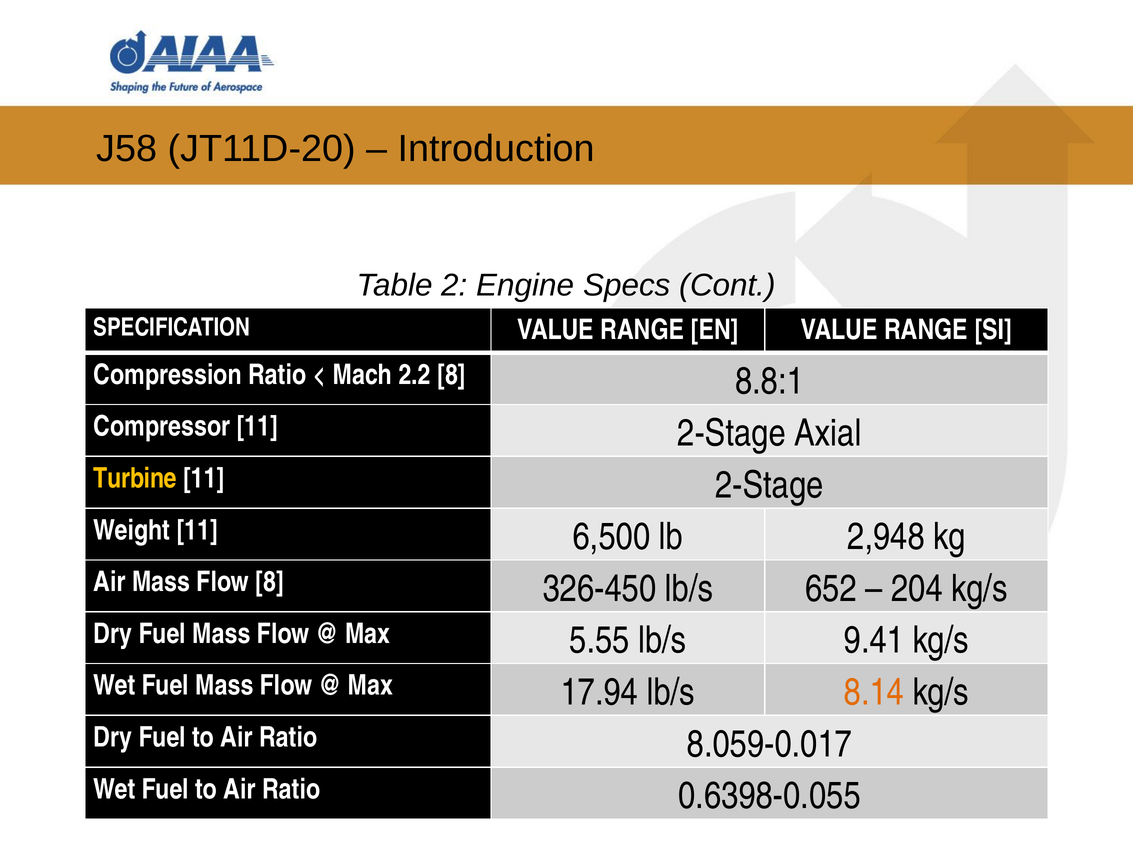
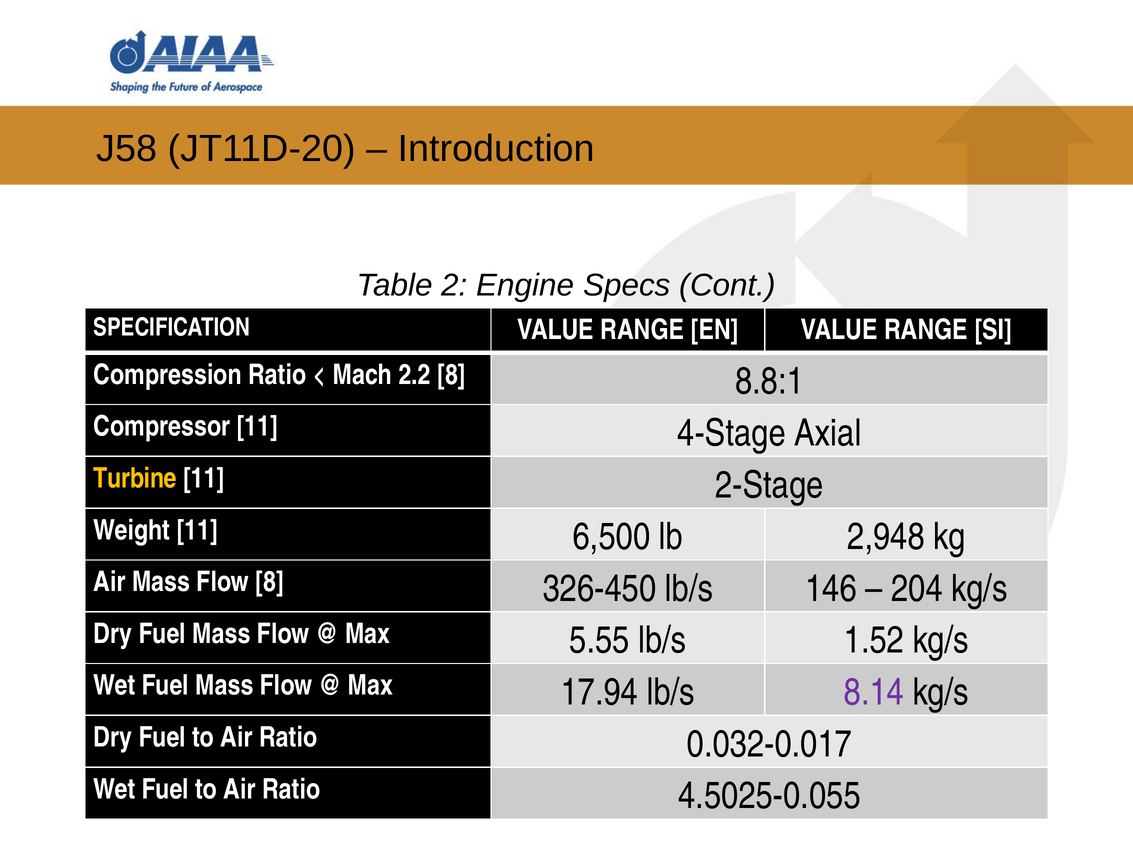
Compressor 11 2-Stage: 2-Stage -> 4-Stage
652: 652 -> 146
9.41: 9.41 -> 1.52
8.14 colour: orange -> purple
8.059-0.017: 8.059-0.017 -> 0.032-0.017
0.6398-0.055: 0.6398-0.055 -> 4.5025-0.055
